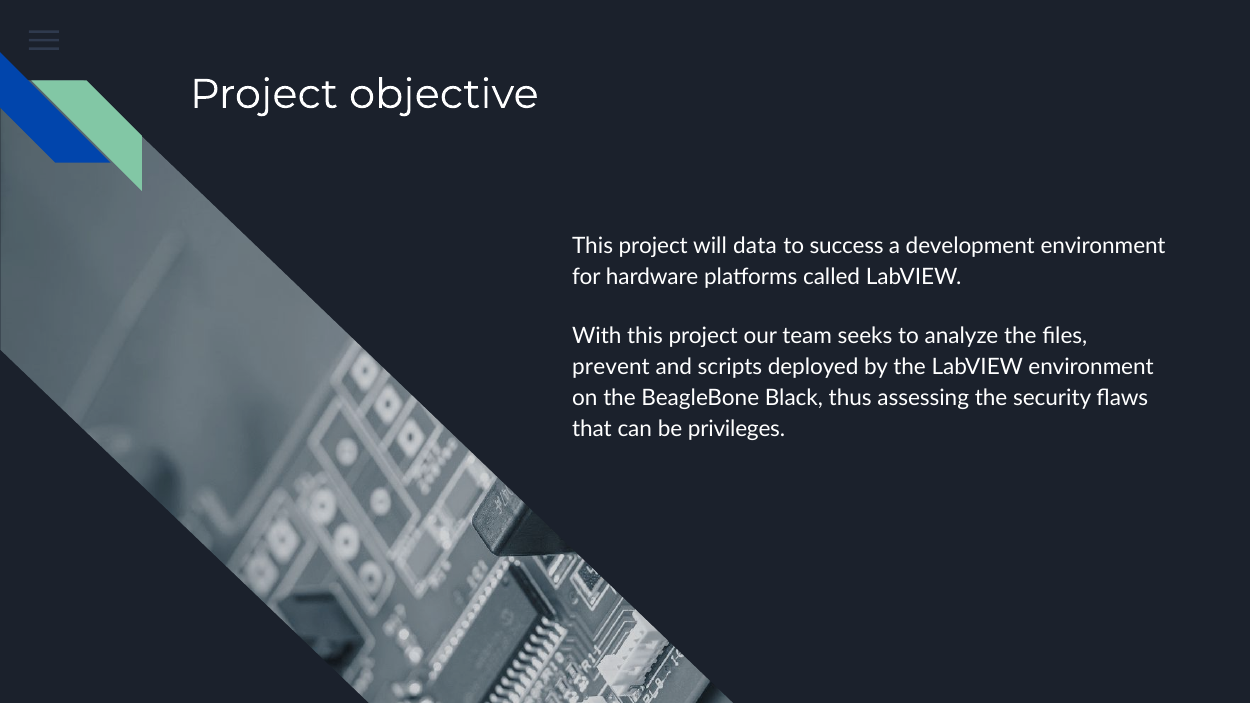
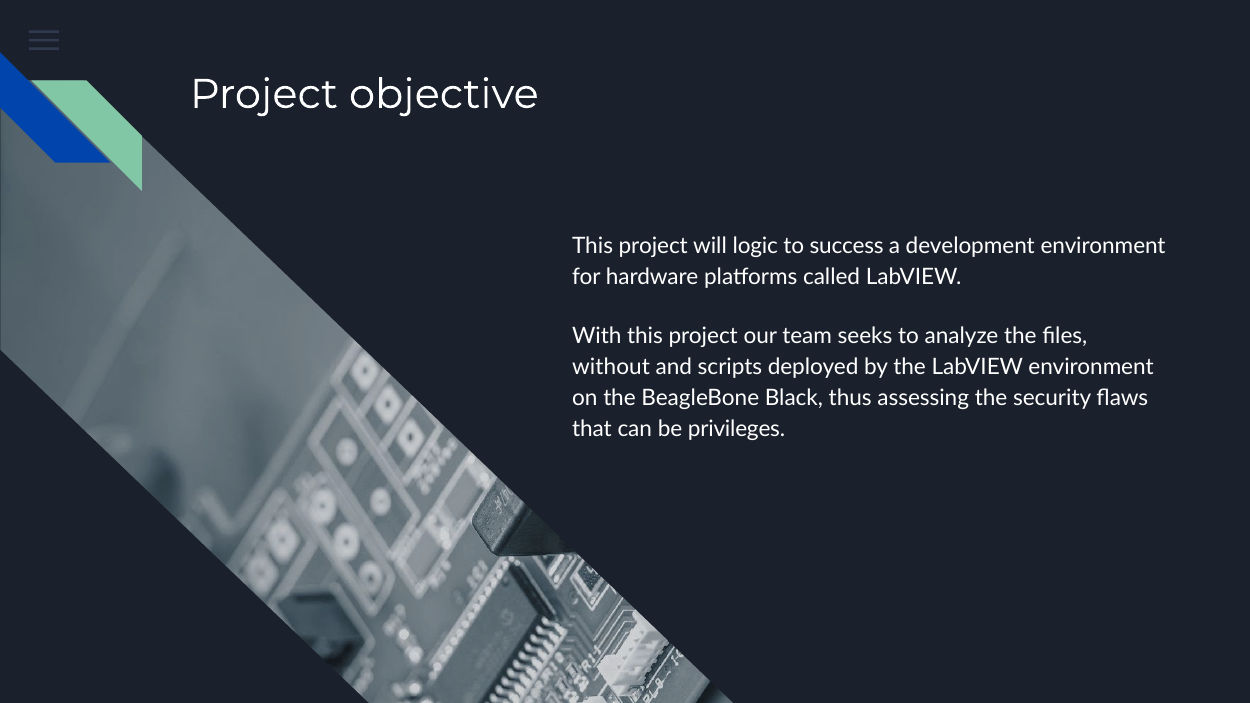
data: data -> logic
prevent: prevent -> without
